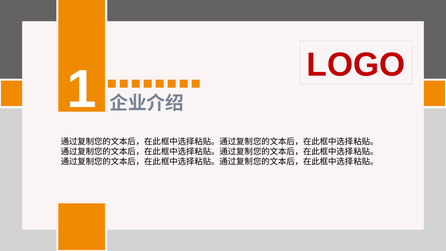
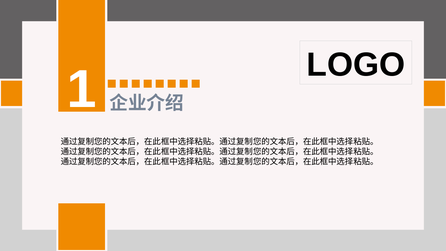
LOGO colour: red -> black
